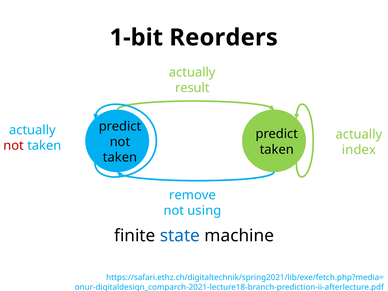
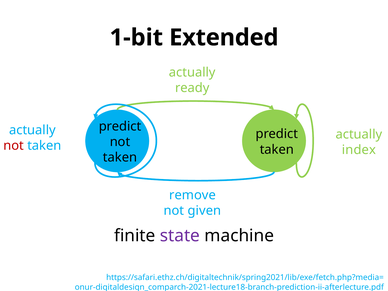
Reorders: Reorders -> Extended
result: result -> ready
using: using -> given
state colour: blue -> purple
